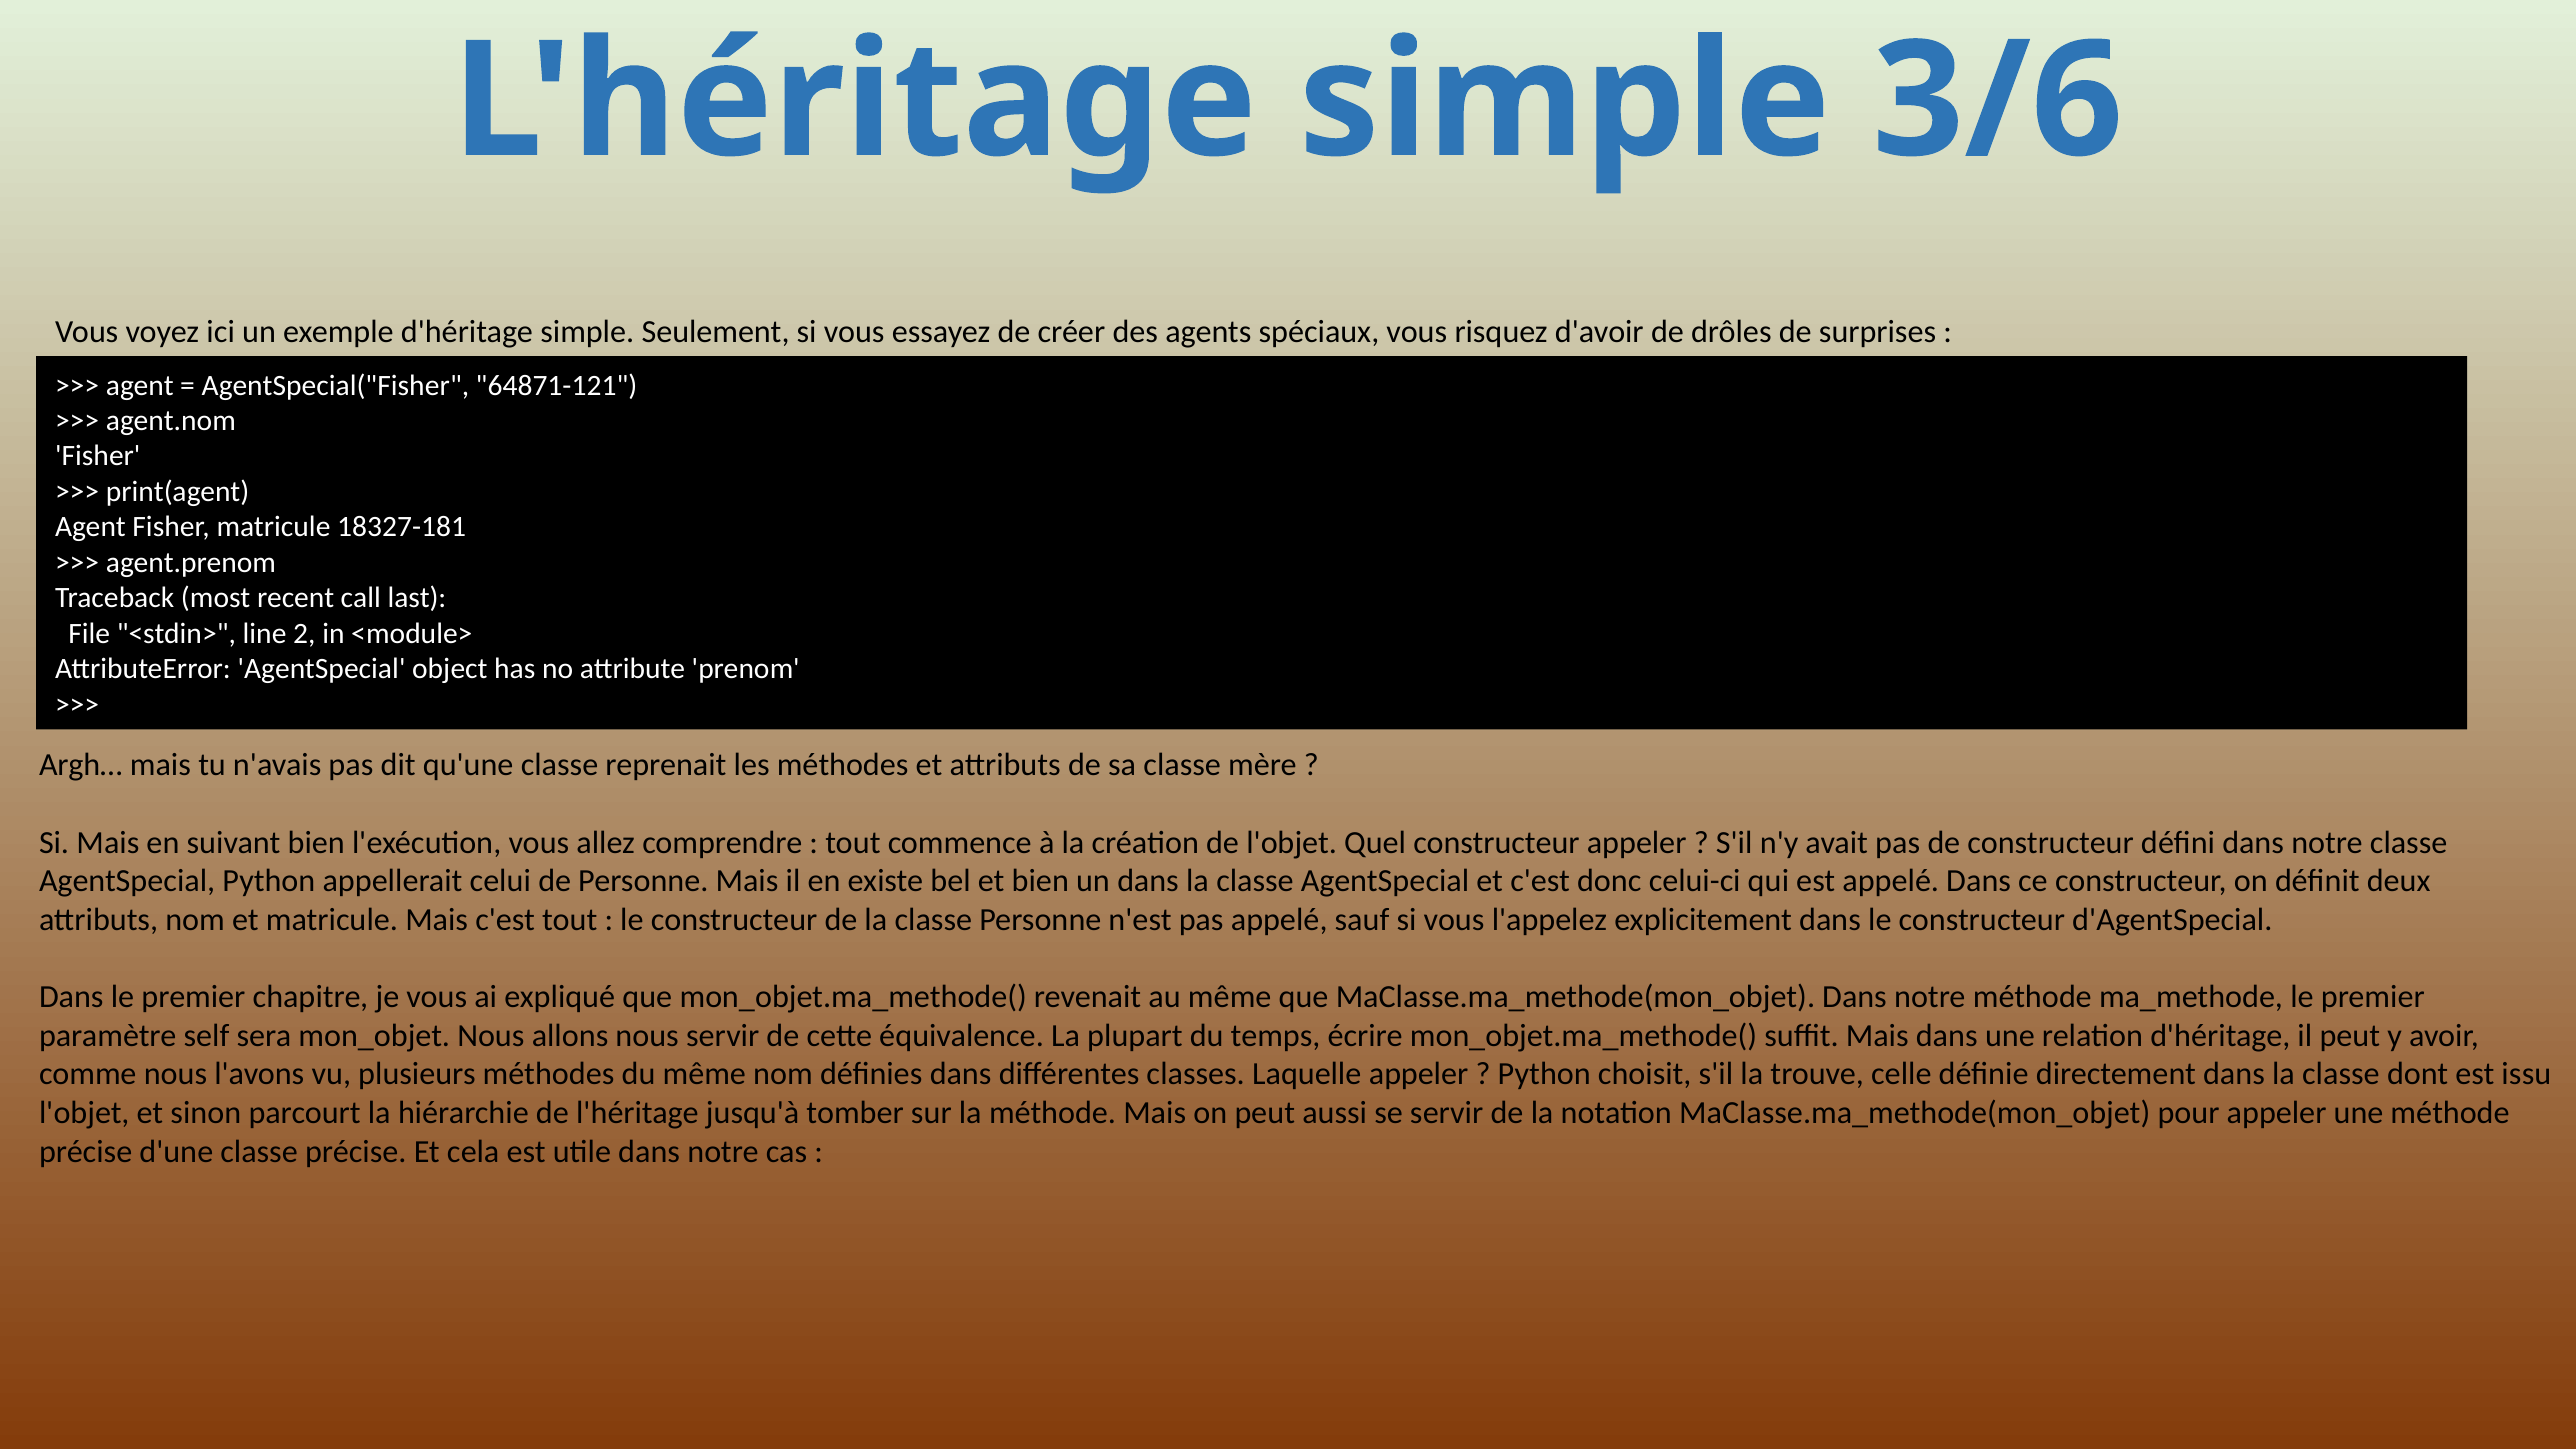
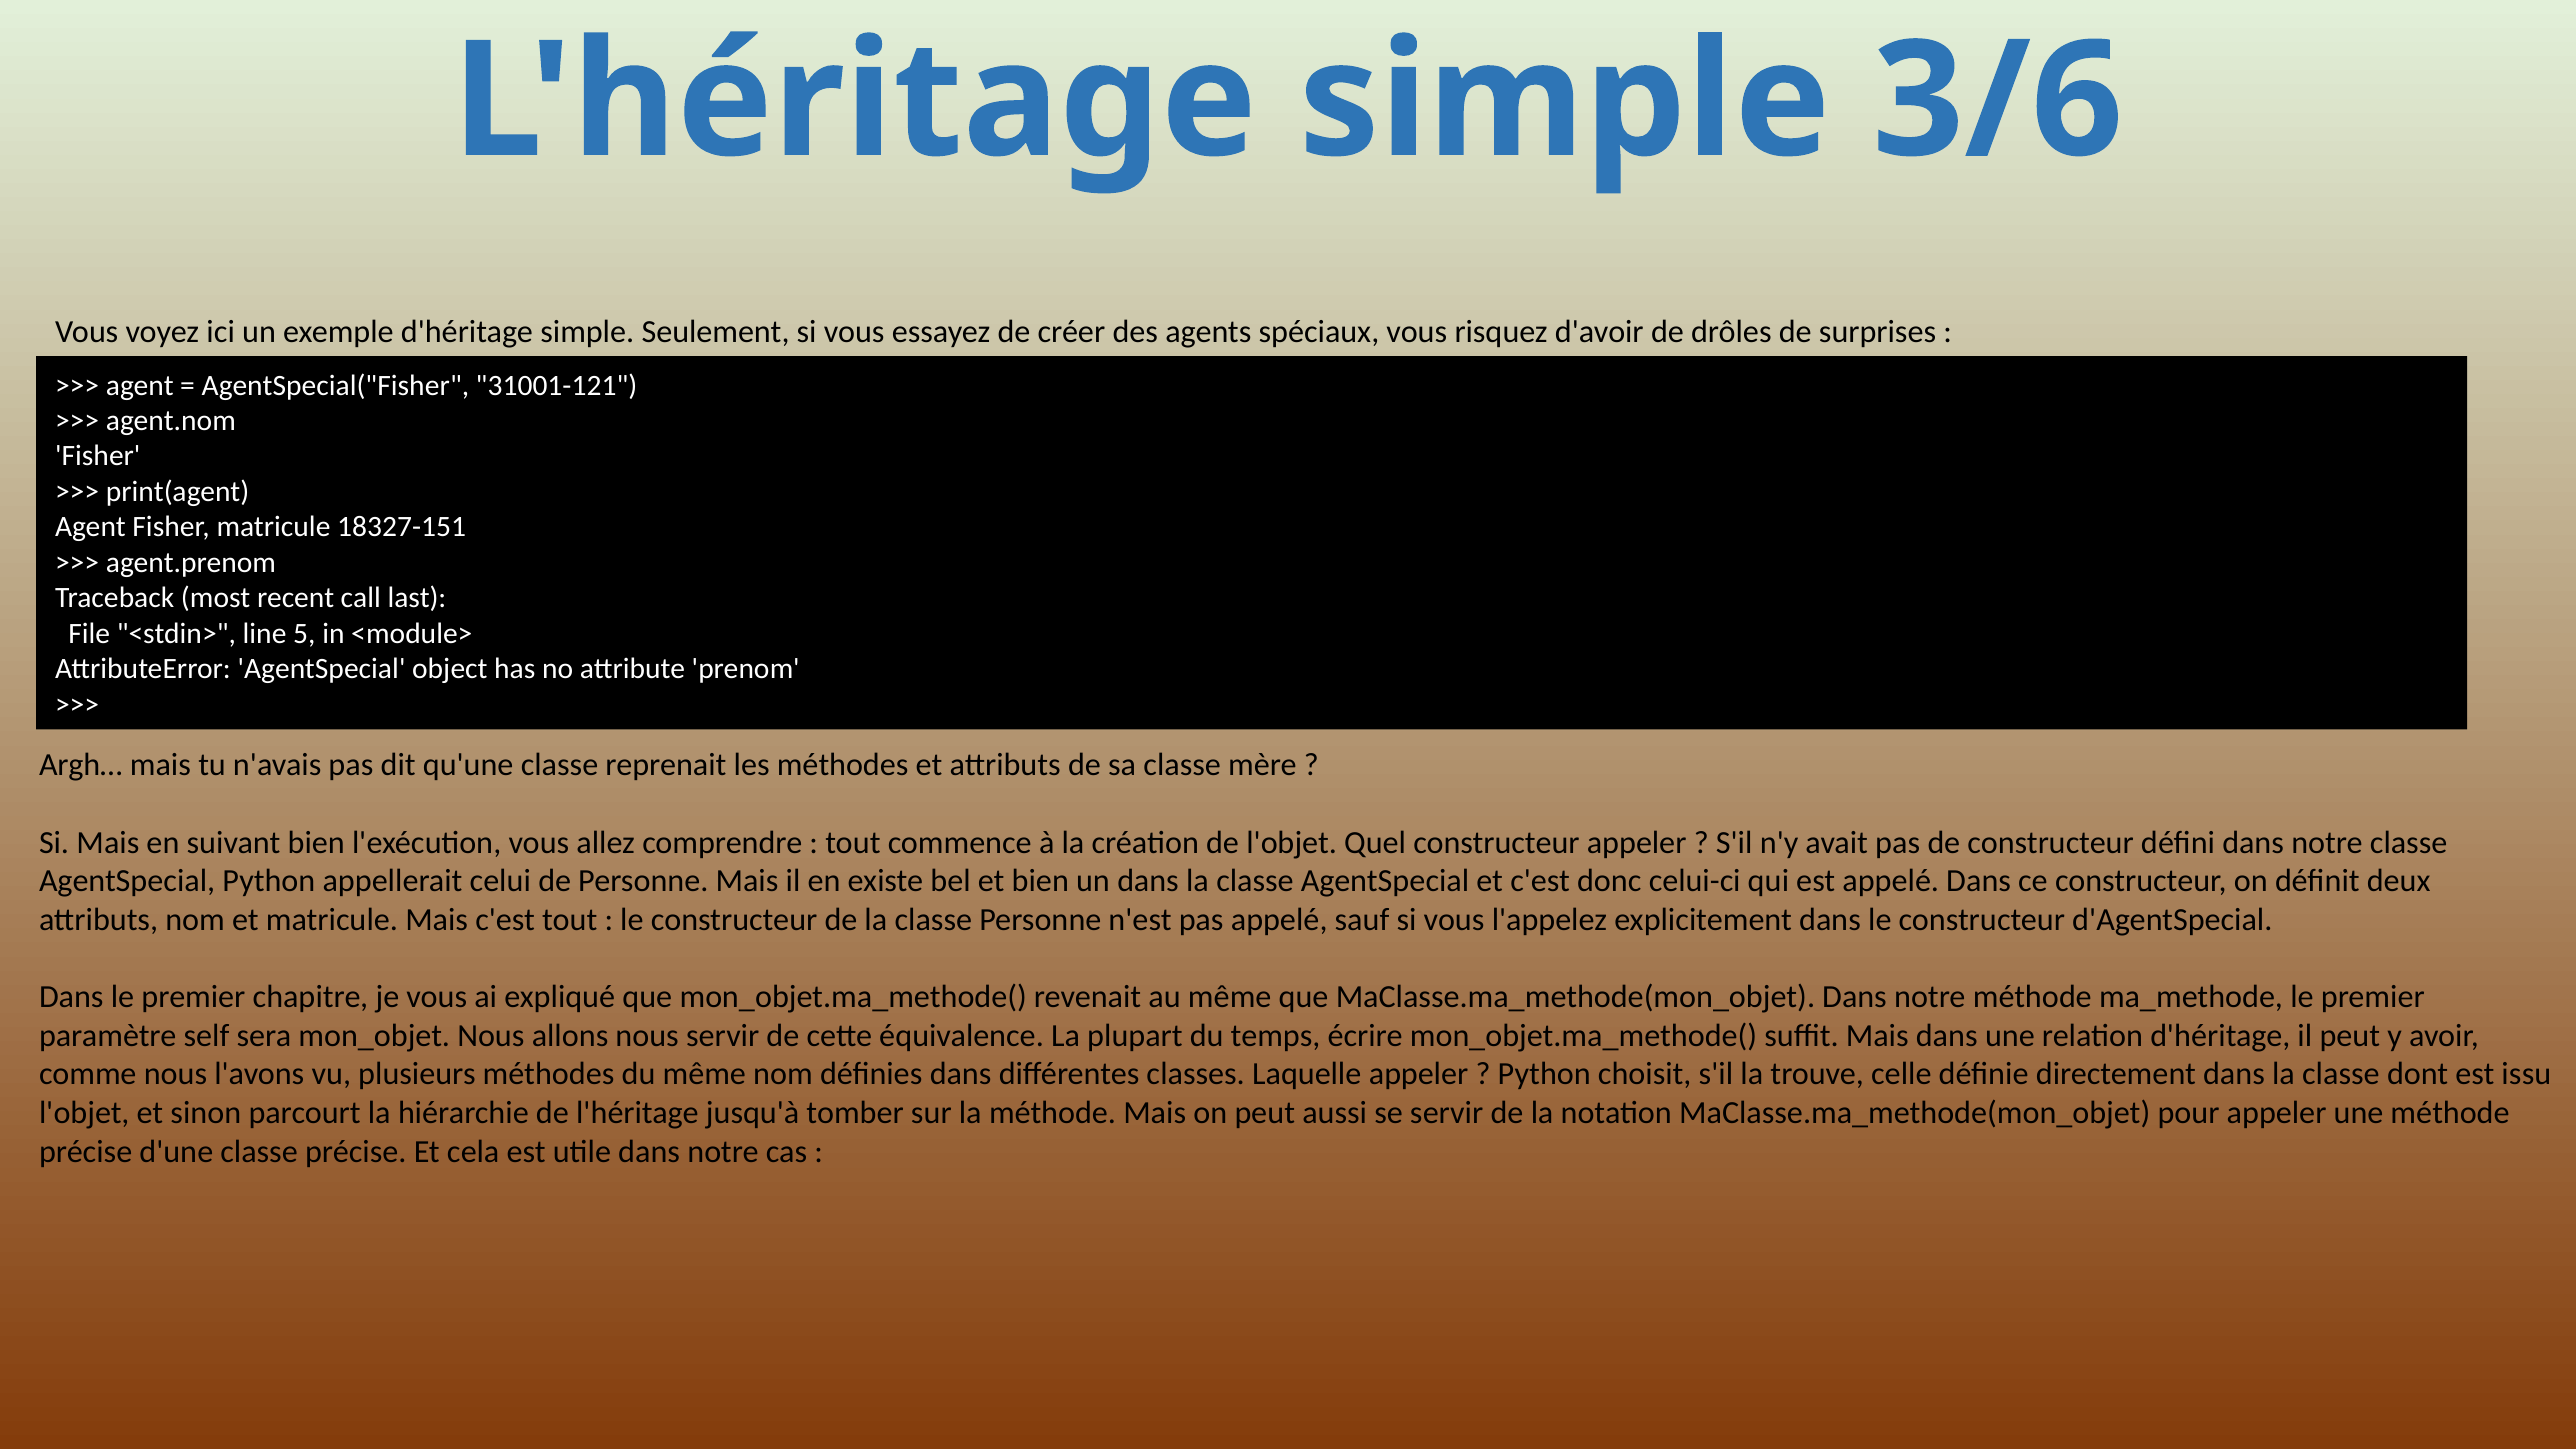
64871-121: 64871-121 -> 31001-121
18327-181: 18327-181 -> 18327-151
2: 2 -> 5
